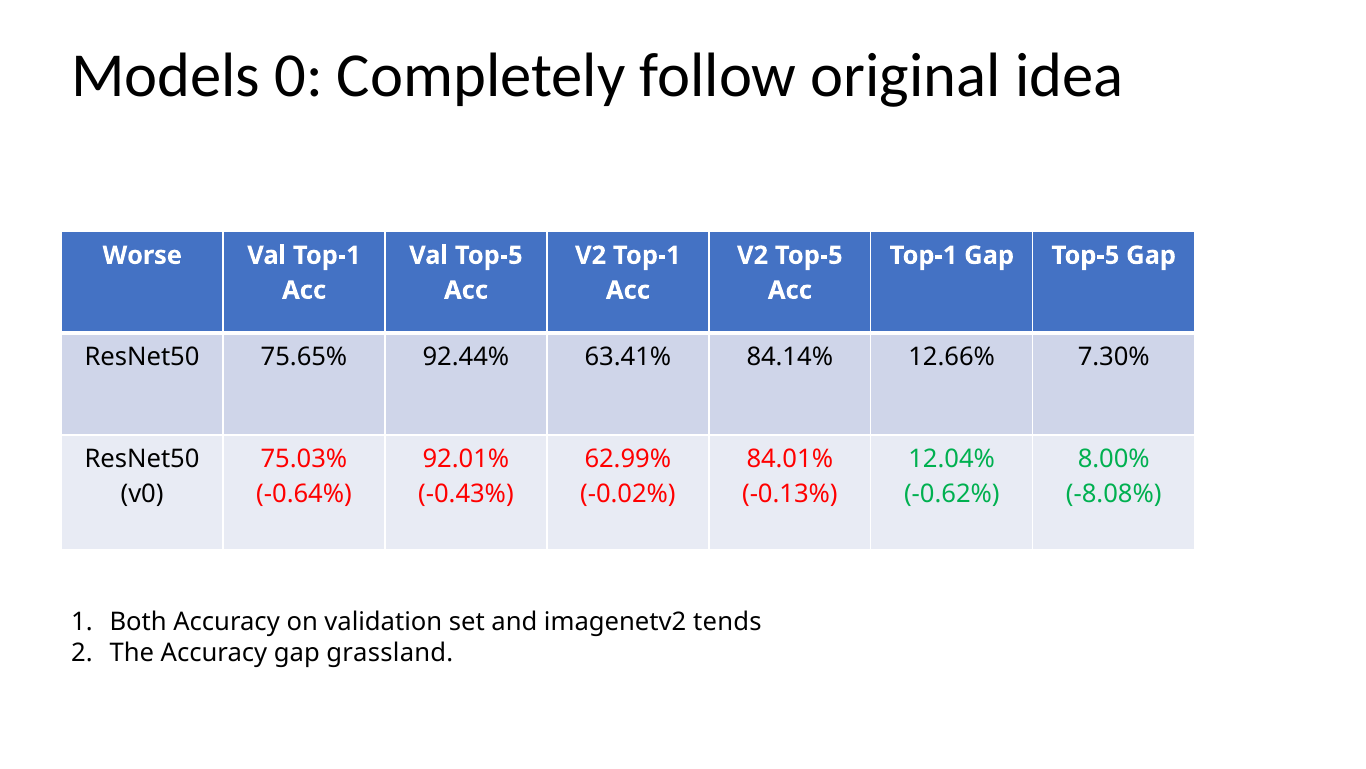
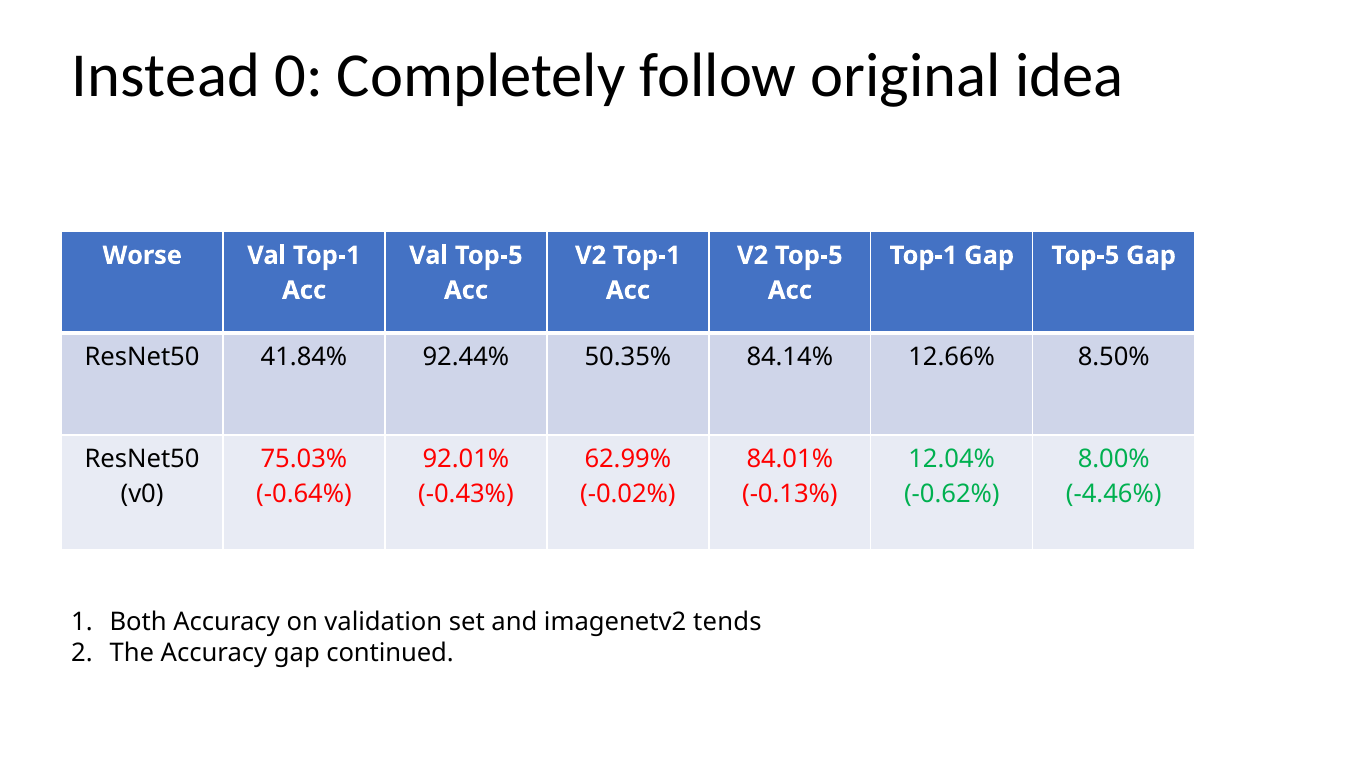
Models: Models -> Instead
75.65%: 75.65% -> 41.84%
63.41%: 63.41% -> 50.35%
7.30%: 7.30% -> 8.50%
-8.08%: -8.08% -> -4.46%
grassland: grassland -> continued
